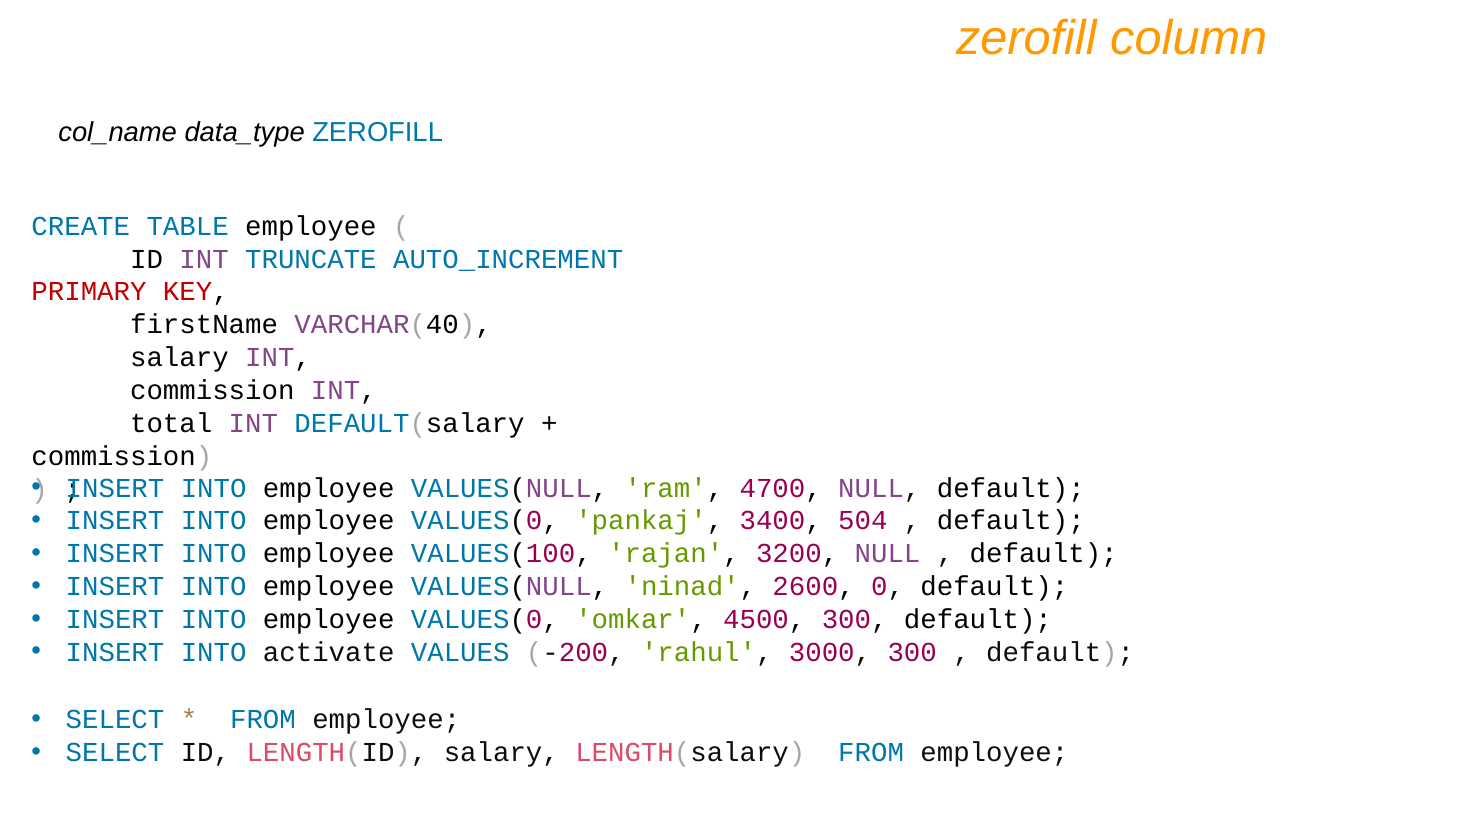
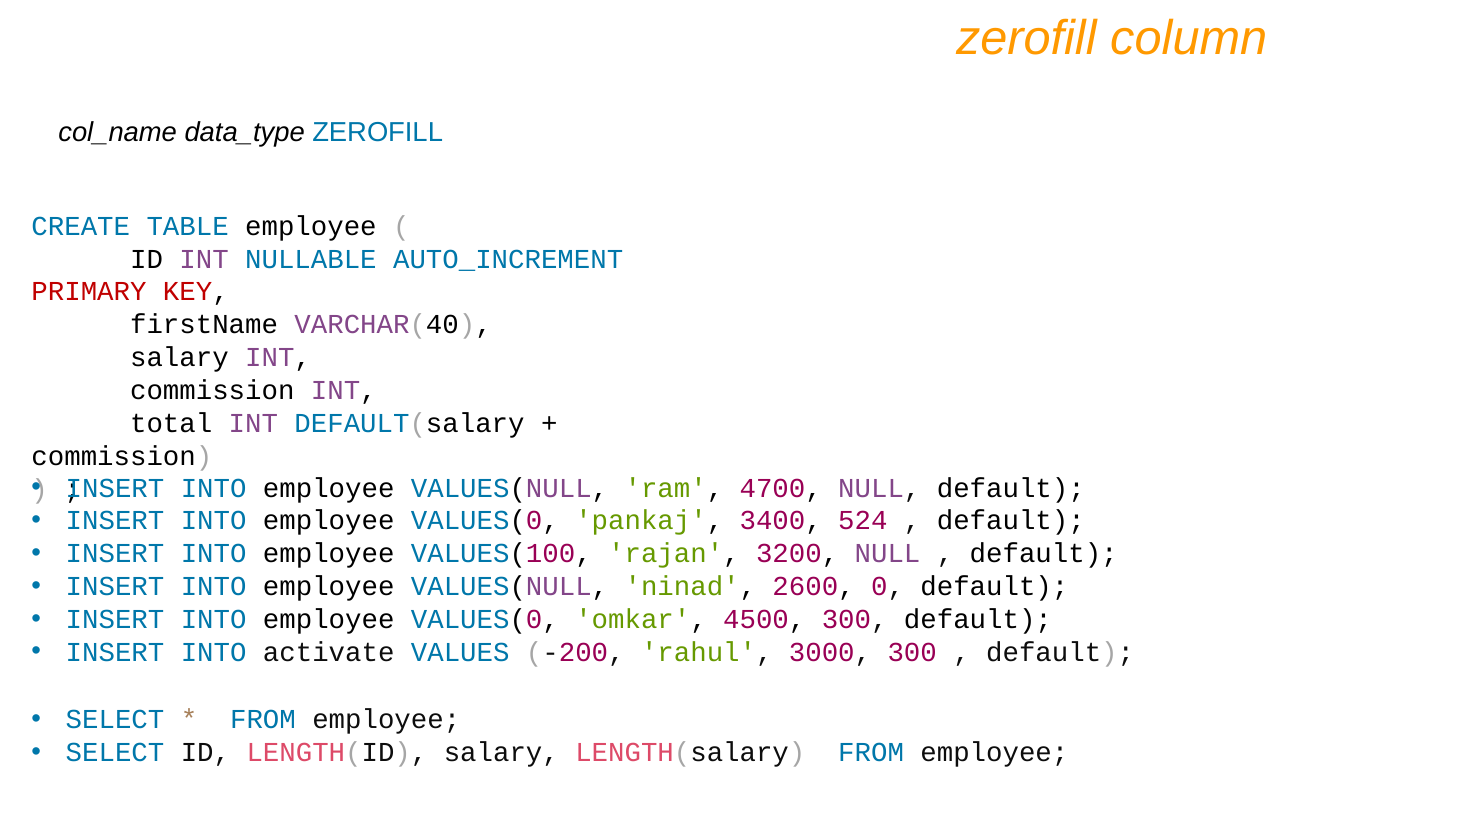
TRUNCATE: TRUNCATE -> NULLABLE
504: 504 -> 524
